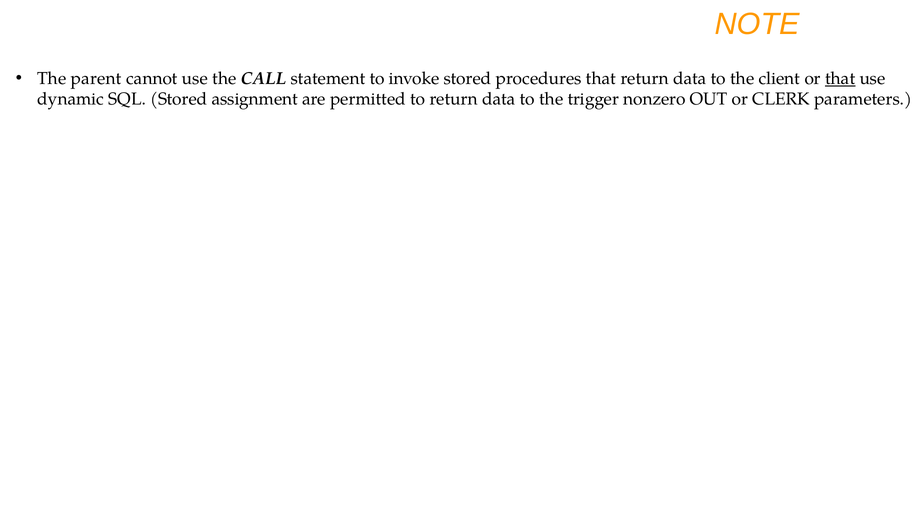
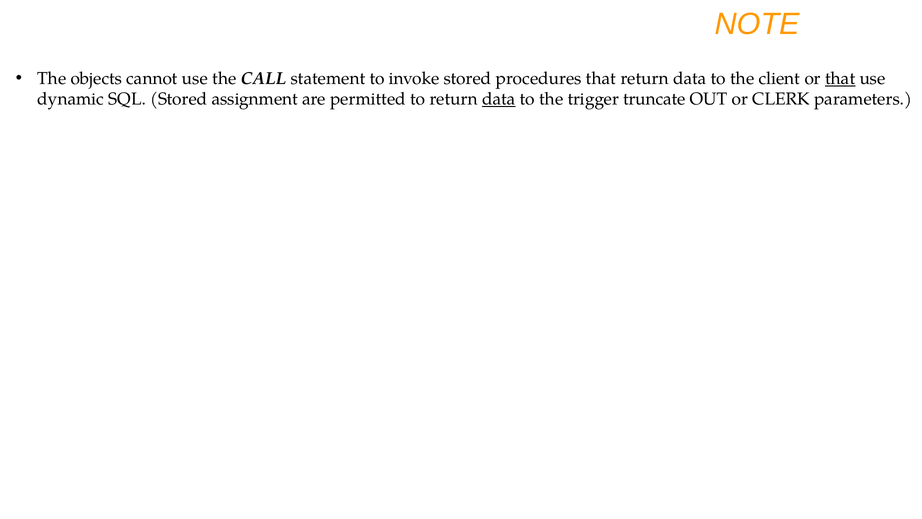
parent: parent -> objects
data at (499, 99) underline: none -> present
nonzero: nonzero -> truncate
